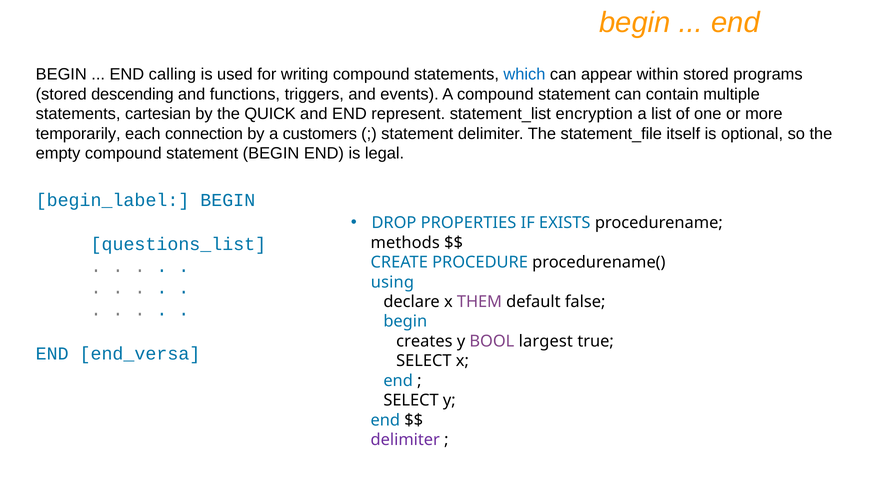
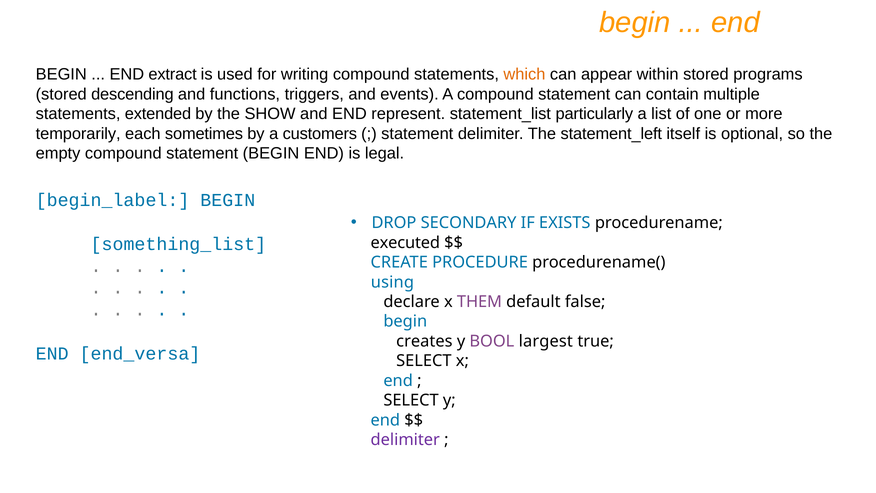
calling: calling -> extract
which colour: blue -> orange
cartesian: cartesian -> extended
QUICK: QUICK -> SHOW
encryption: encryption -> particularly
connection: connection -> sometimes
statement_file: statement_file -> statement_left
PROPERTIES: PROPERTIES -> SECONDARY
questions_list: questions_list -> something_list
methods: methods -> executed
